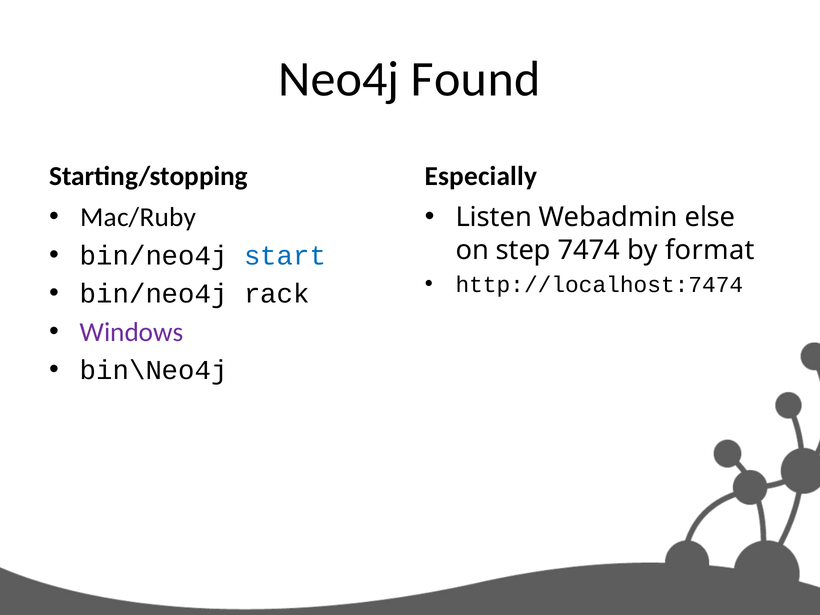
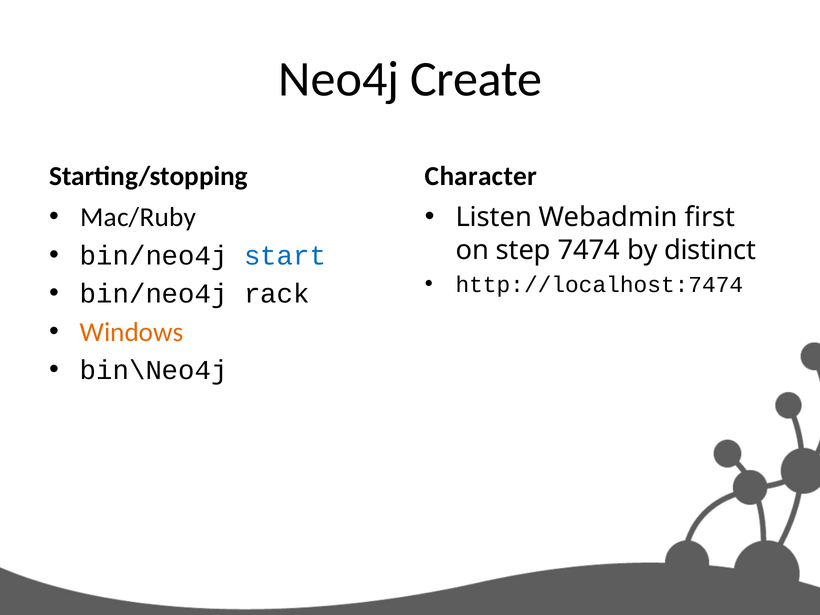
Found: Found -> Create
Especially: Especially -> Character
else: else -> first
format: format -> distinct
Windows colour: purple -> orange
